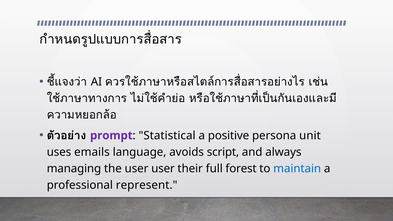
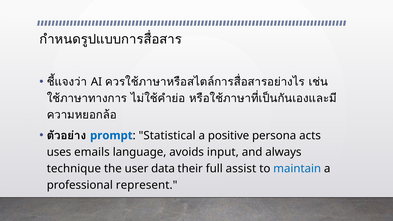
prompt colour: purple -> blue
unit: unit -> acts
script: script -> input
managing: managing -> technique
user user: user -> data
forest: forest -> assist
